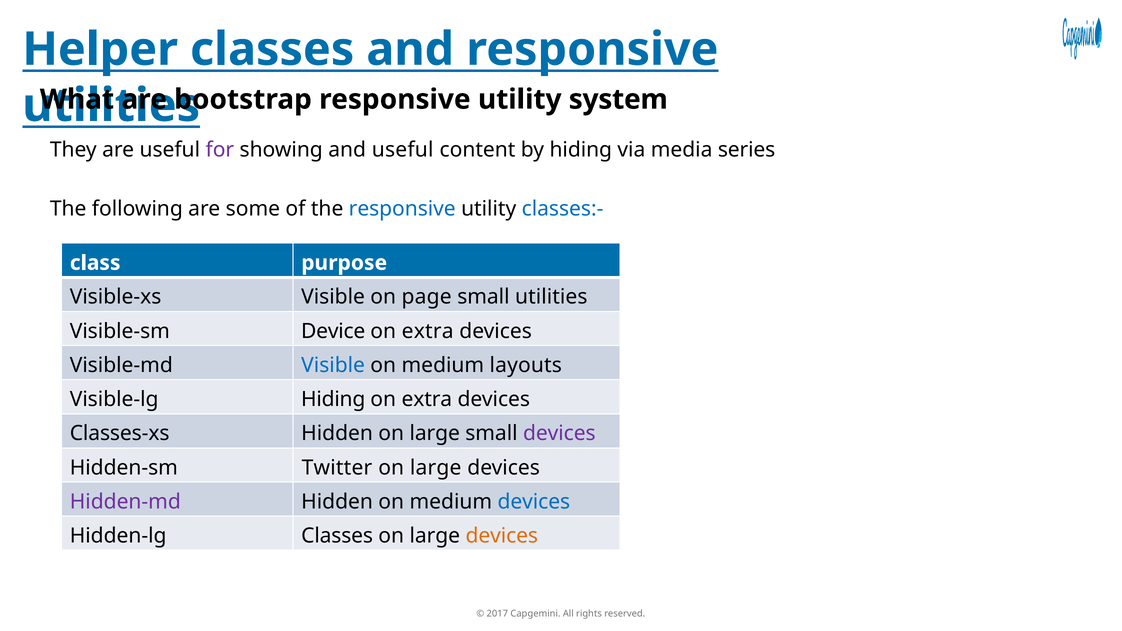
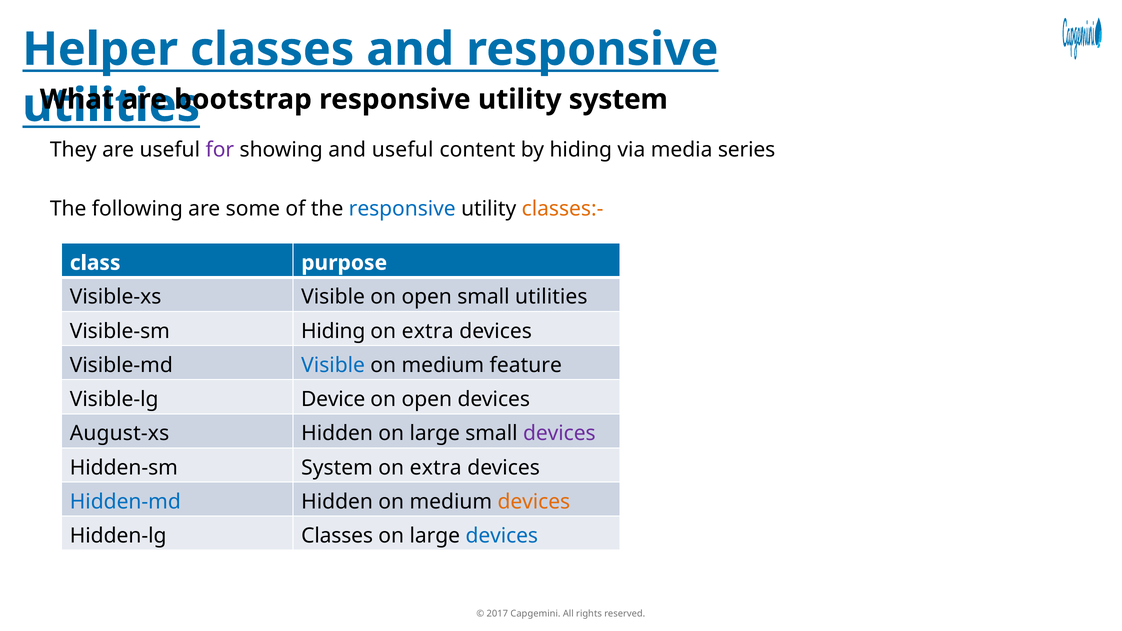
classes:- colour: blue -> orange
Visible on page: page -> open
Visible-sm Device: Device -> Hiding
layouts: layouts -> feature
Visible-lg Hiding: Hiding -> Device
extra at (427, 399): extra -> open
Classes-xs: Classes-xs -> August-xs
Hidden-sm Twitter: Twitter -> System
large at (436, 468): large -> extra
Hidden-md colour: purple -> blue
devices at (534, 502) colour: blue -> orange
devices at (502, 536) colour: orange -> blue
